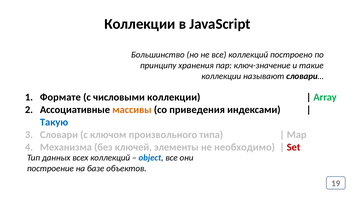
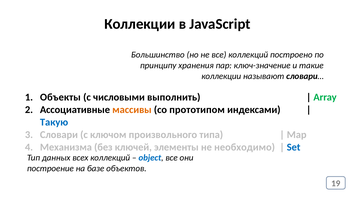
Формате: Формате -> Объекты
числовыми коллекции: коллекции -> выполнить
приведения: приведения -> прототипом
Set colour: red -> blue
